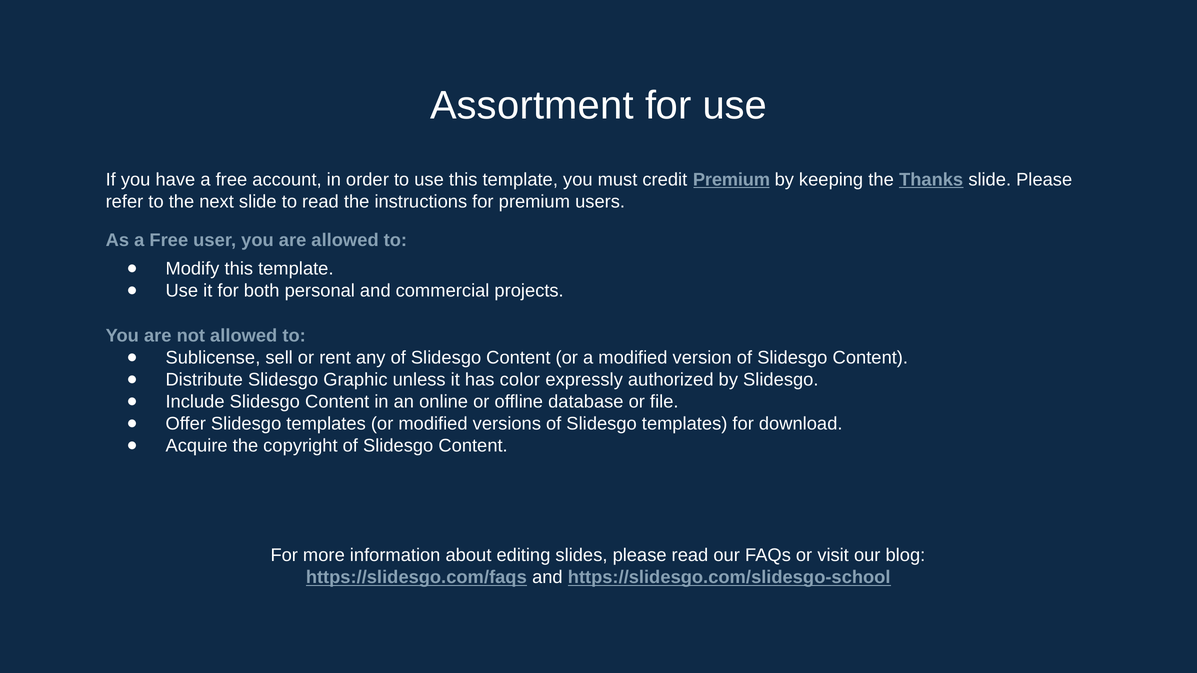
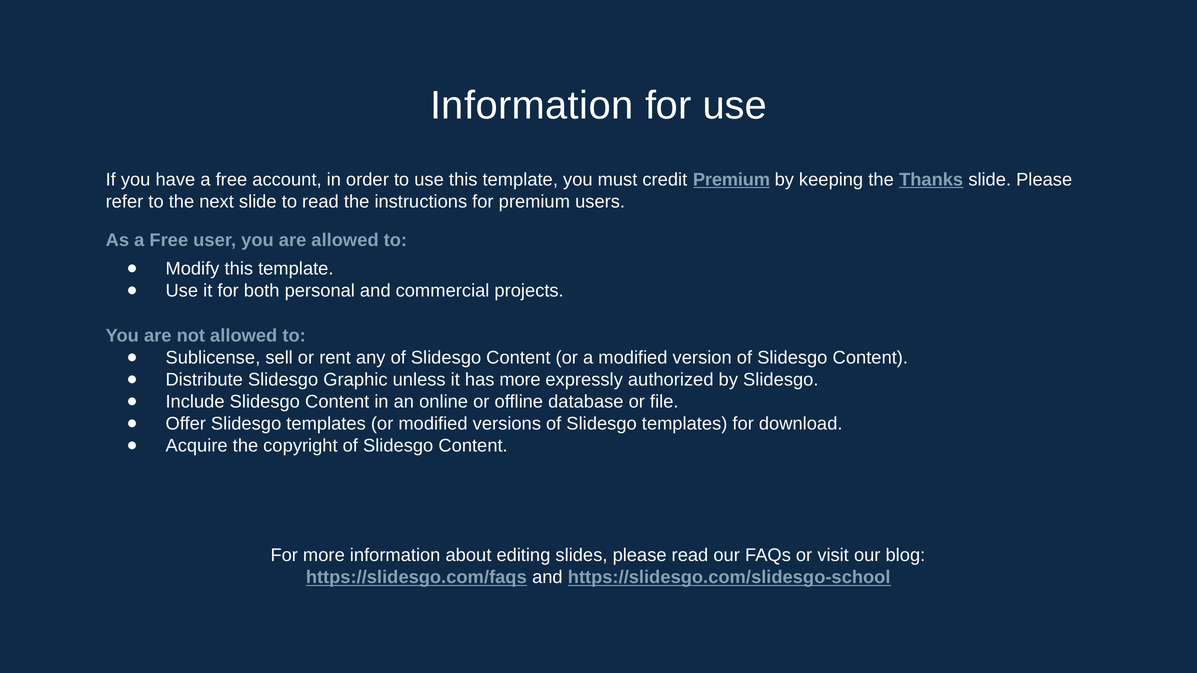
Assortment at (532, 106): Assortment -> Information
has color: color -> more
